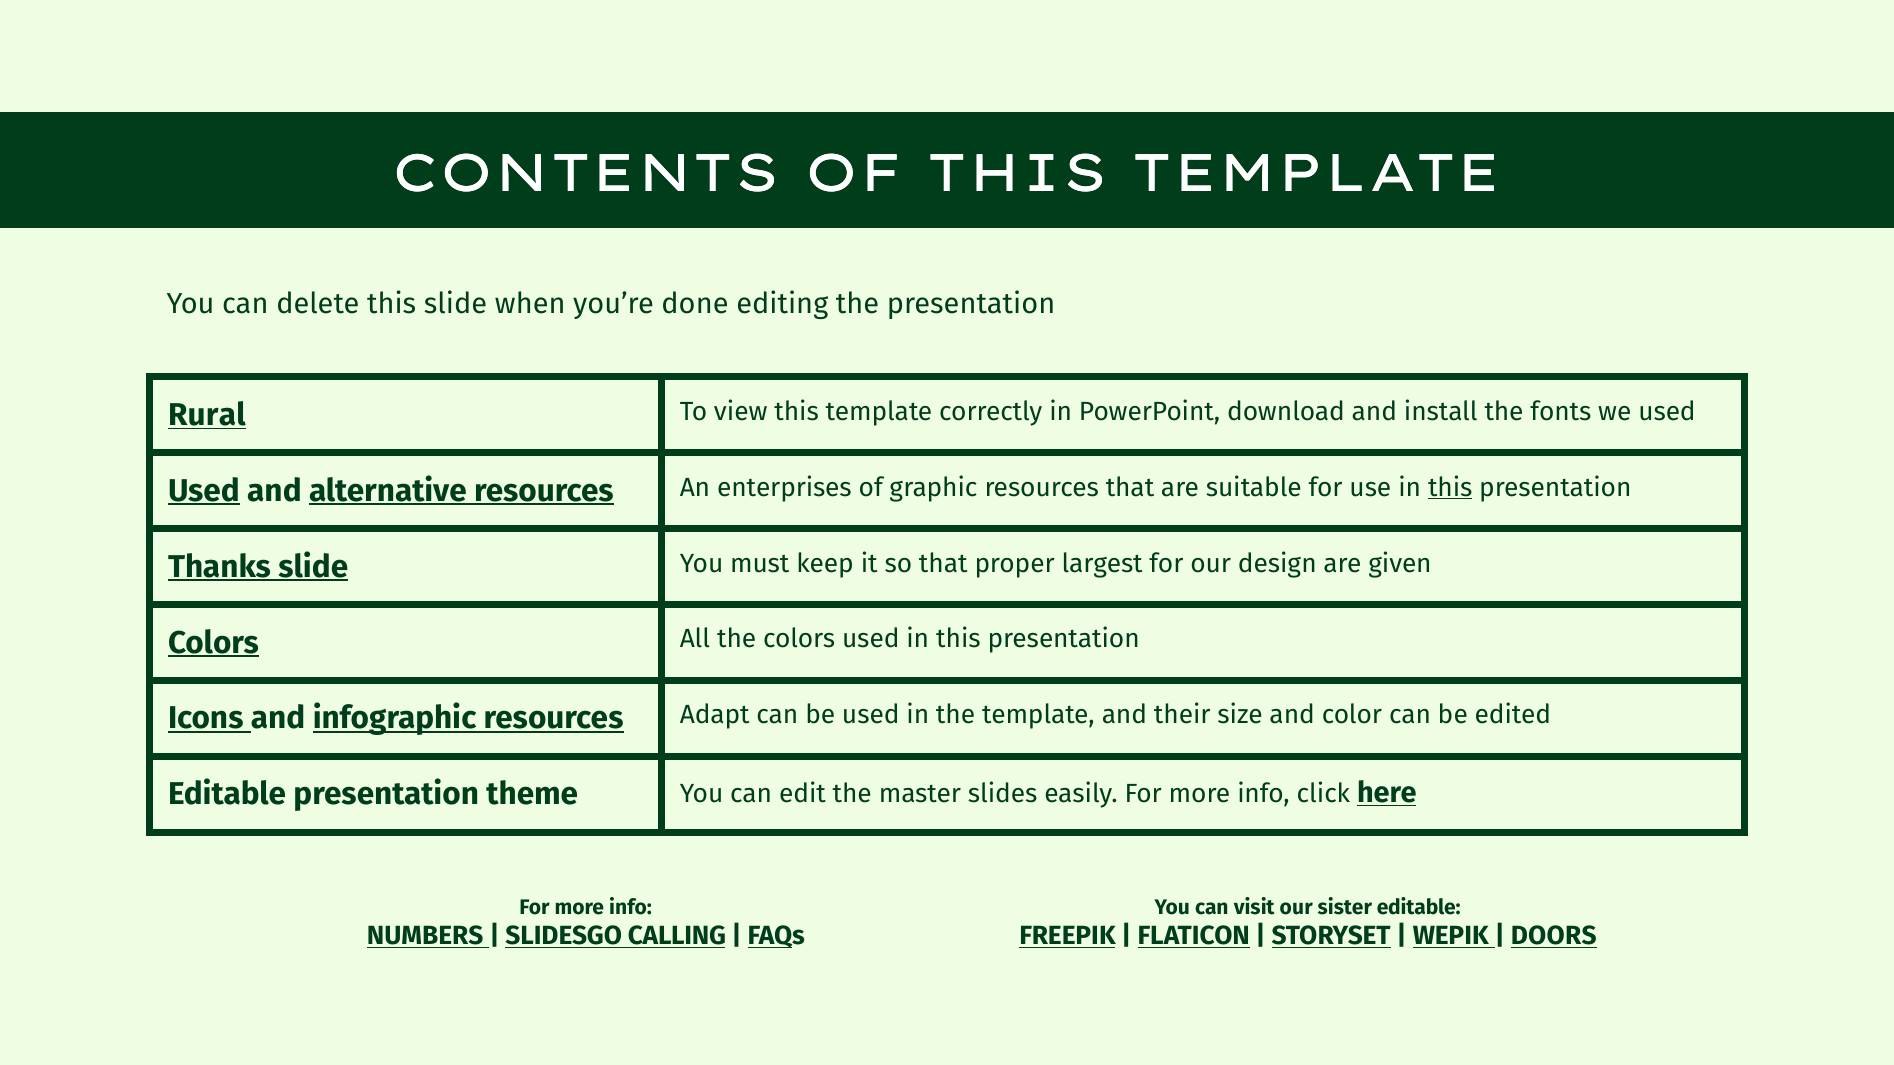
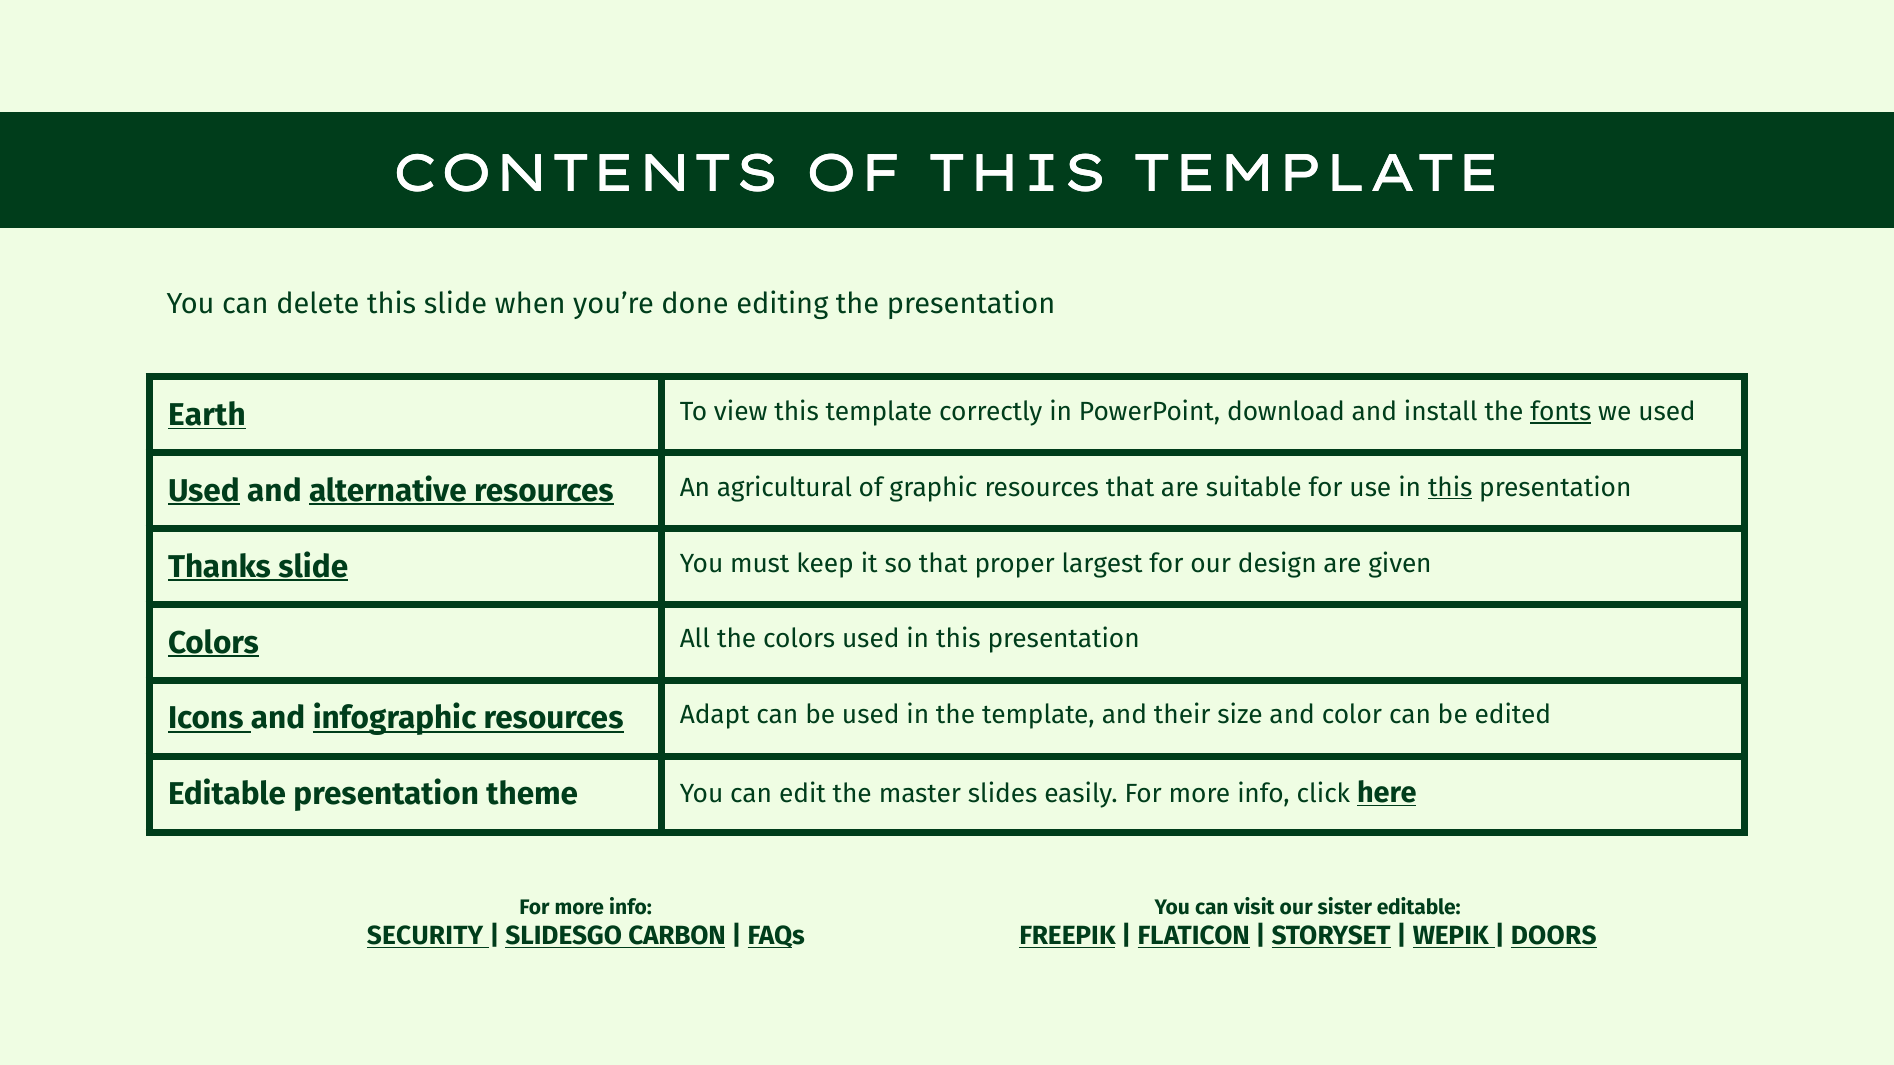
Rural: Rural -> Earth
fonts underline: none -> present
enterprises: enterprises -> agricultural
NUMBERS: NUMBERS -> SECURITY
CALLING: CALLING -> CARBON
